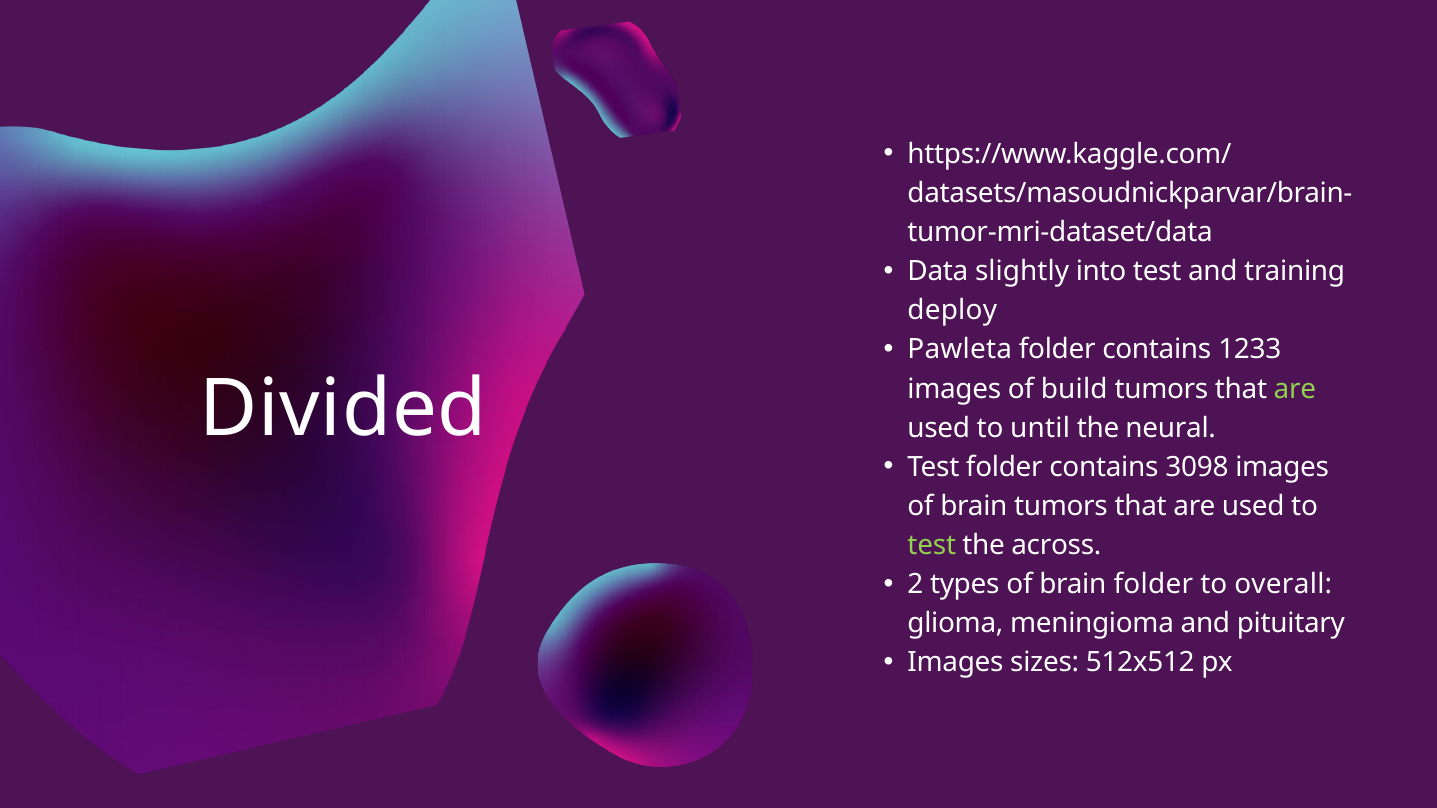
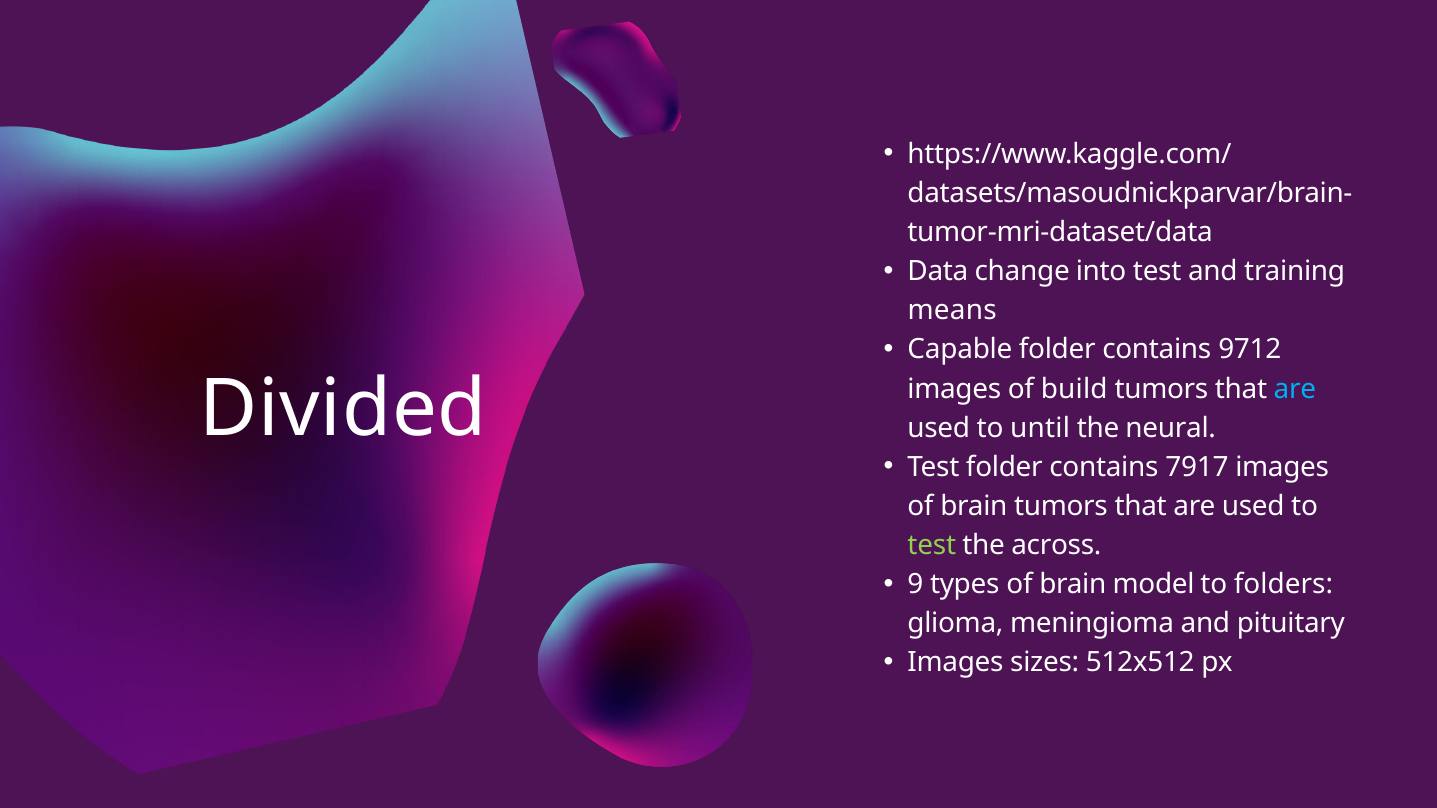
slightly: slightly -> change
deploy: deploy -> means
Pawleta: Pawleta -> Capable
1233: 1233 -> 9712
are at (1295, 389) colour: light green -> light blue
3098: 3098 -> 7917
2: 2 -> 9
brain folder: folder -> model
overall: overall -> folders
